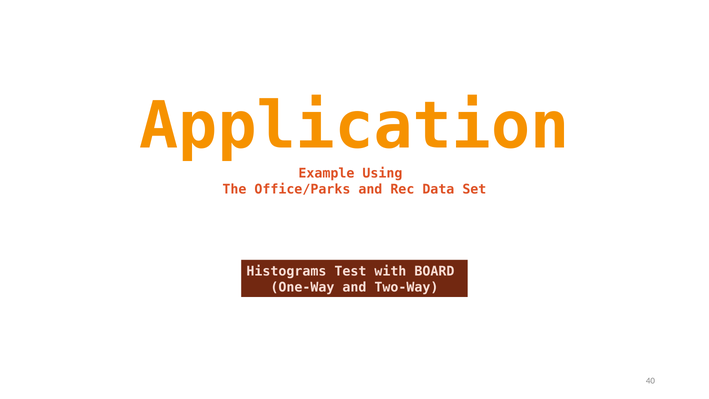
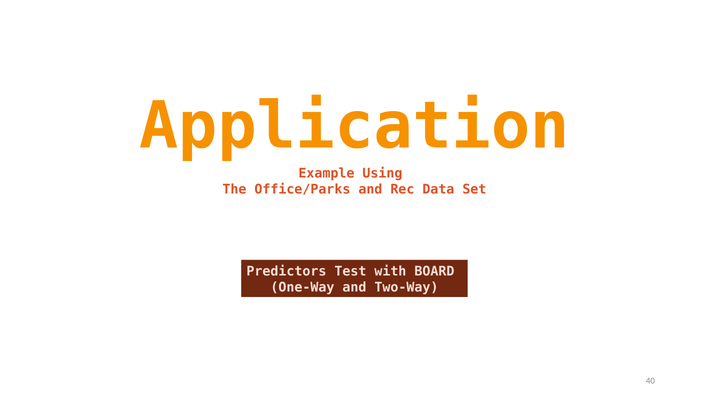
Histograms: Histograms -> Predictors
